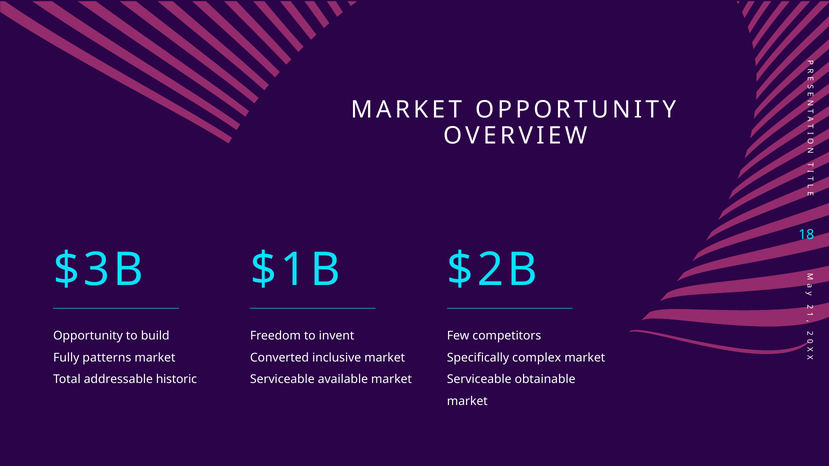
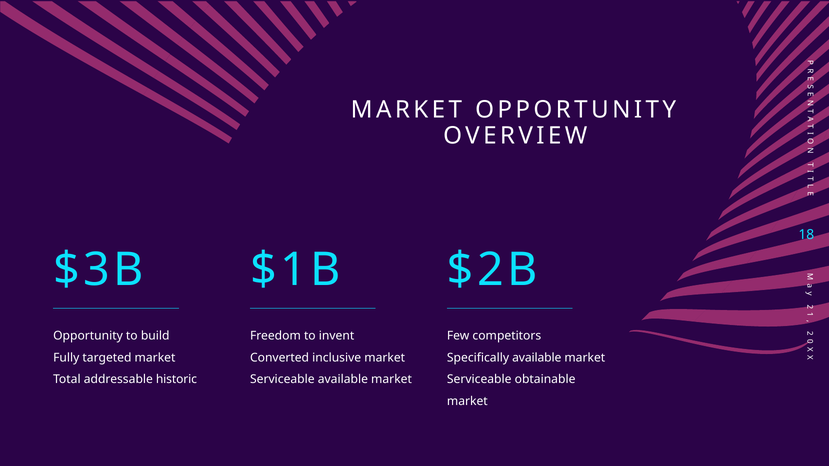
patterns: patterns -> targeted
Specifically complex: complex -> available
